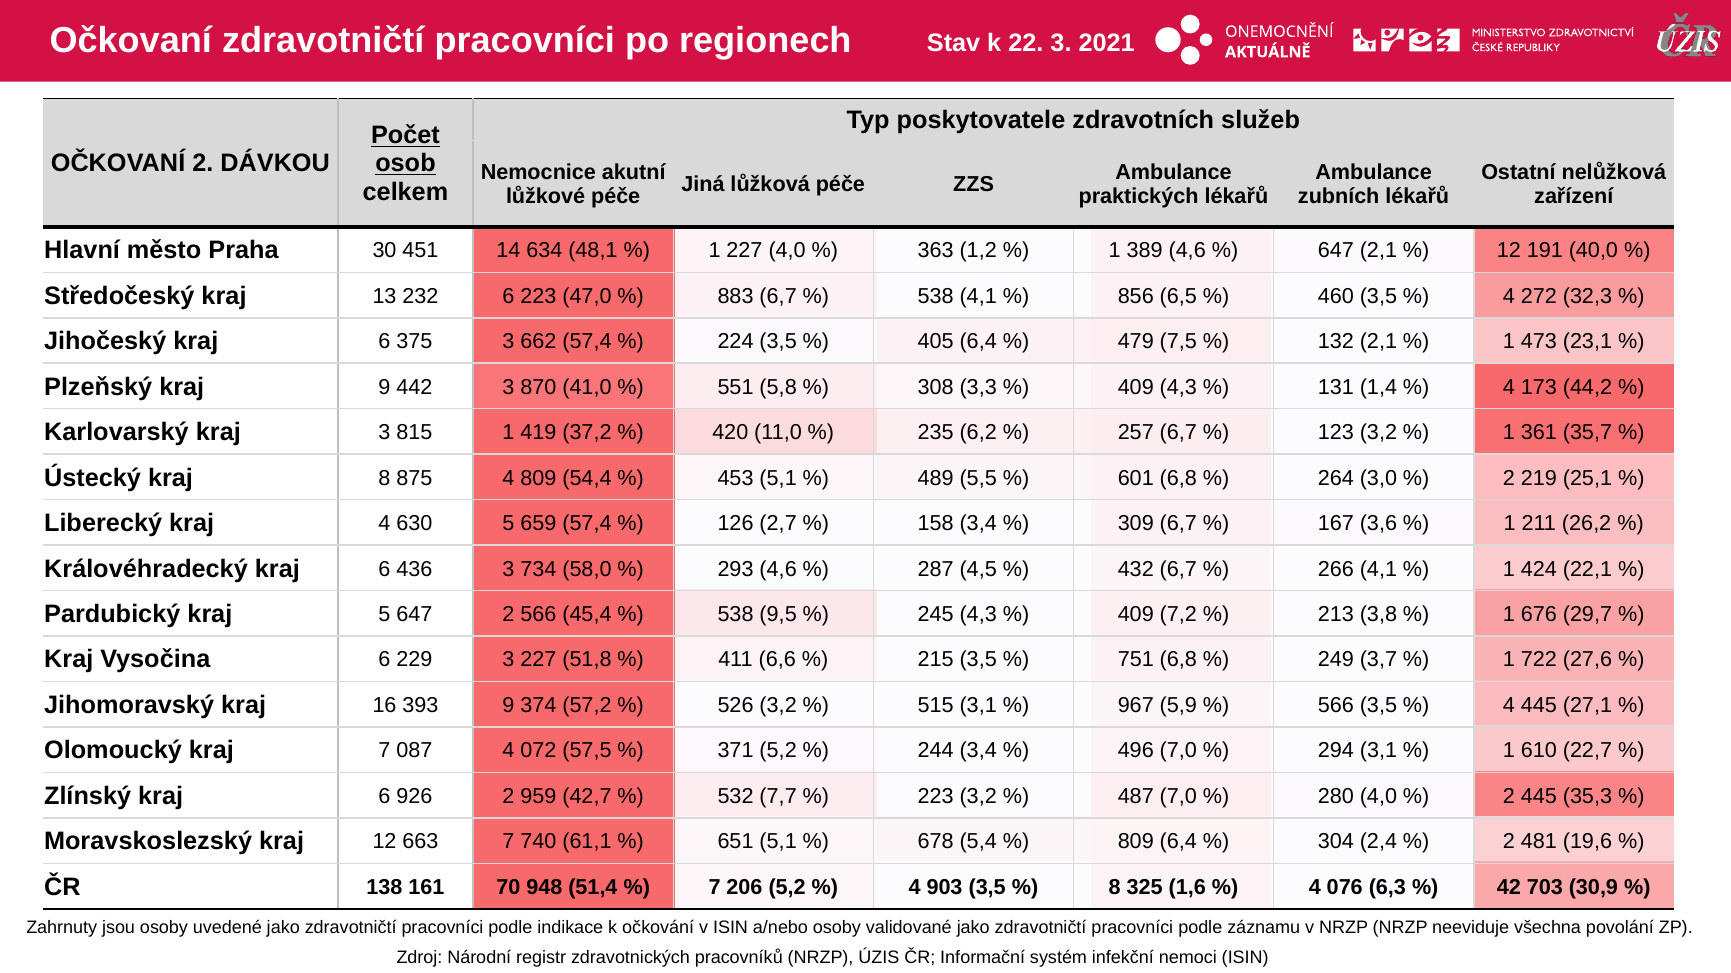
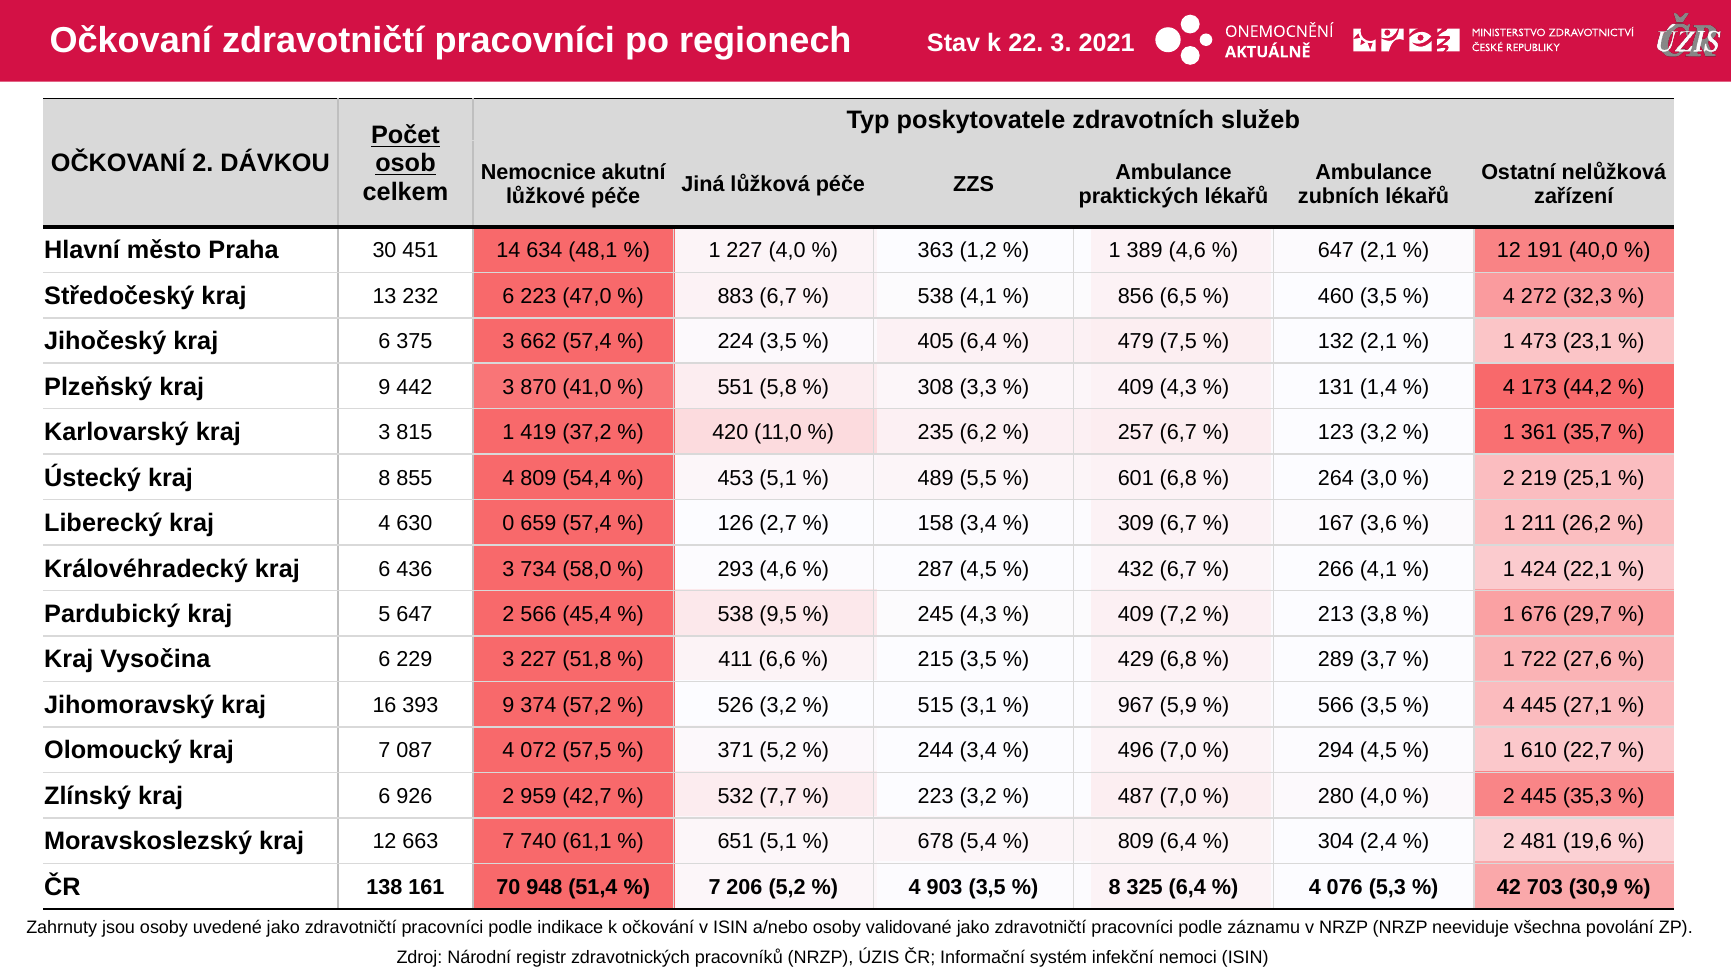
875: 875 -> 855
630 5: 5 -> 0
751: 751 -> 429
249: 249 -> 289
294 3,1: 3,1 -> 4,5
325 1,6: 1,6 -> 6,4
6,3: 6,3 -> 5,3
